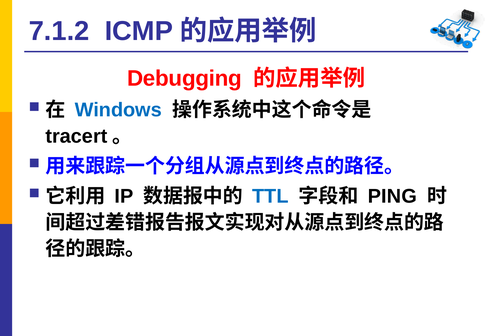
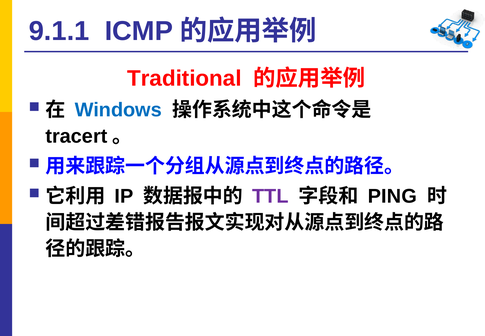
7.1.2: 7.1.2 -> 9.1.1
Debugging: Debugging -> Traditional
TTL colour: blue -> purple
